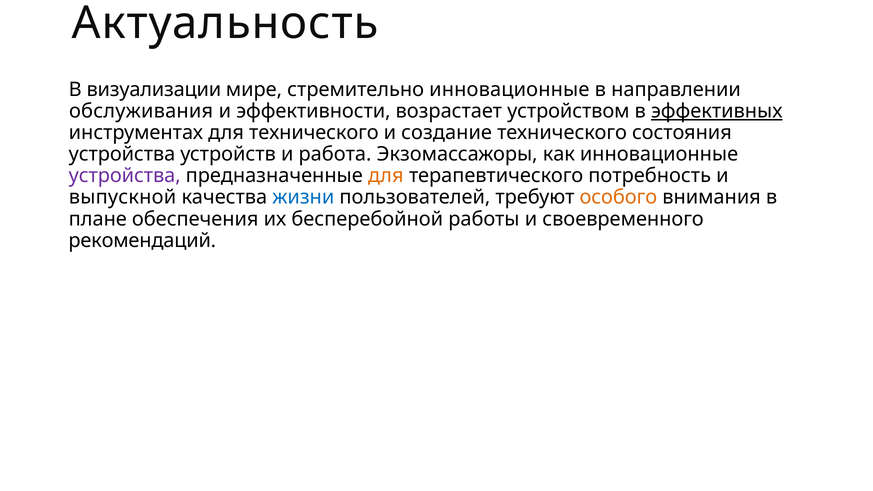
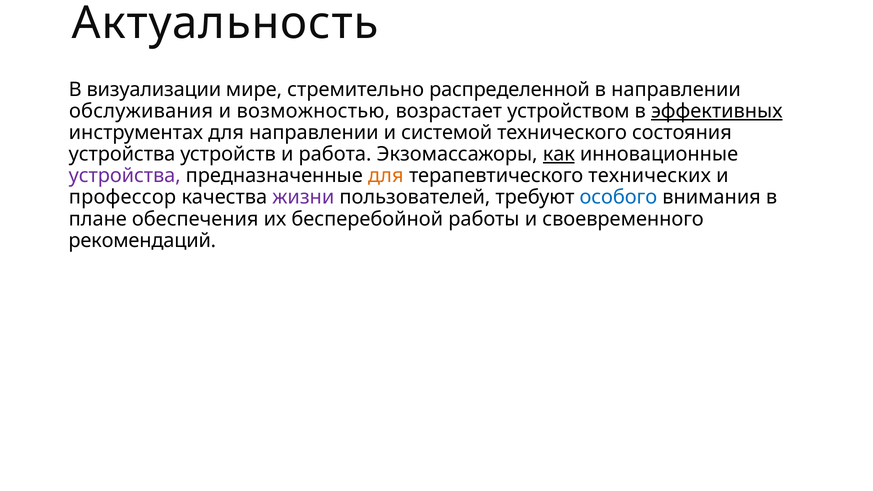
стремительно инновационные: инновационные -> распределенной
эффективности: эффективности -> возможностью
для технического: технического -> направлении
создание: создание -> системой
как underline: none -> present
потребность: потребность -> технических
выпускной: выпускной -> профессор
жизни colour: blue -> purple
особого colour: orange -> blue
